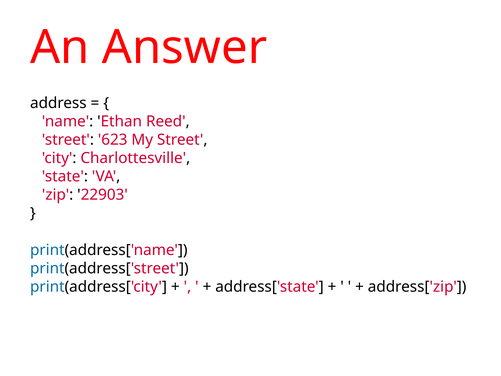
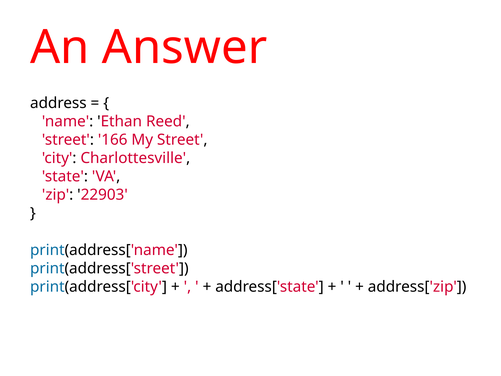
623: 623 -> 166
